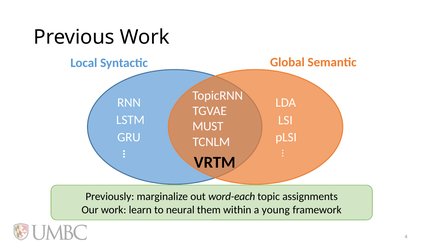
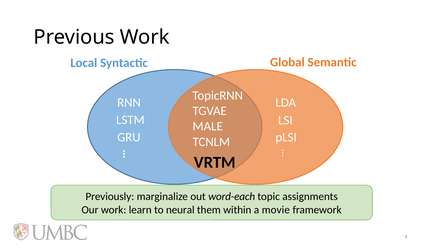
MUST: MUST -> MALE
young: young -> movie
